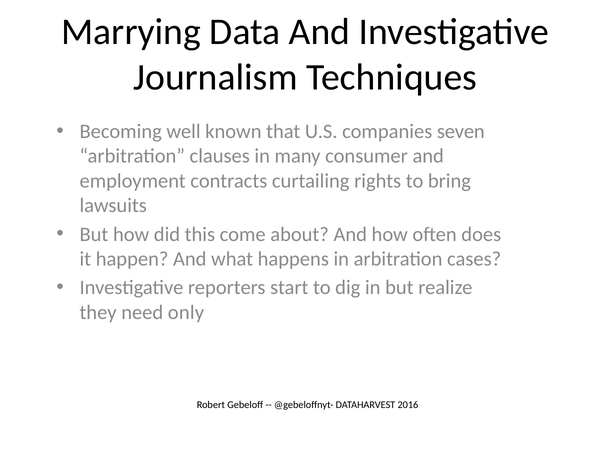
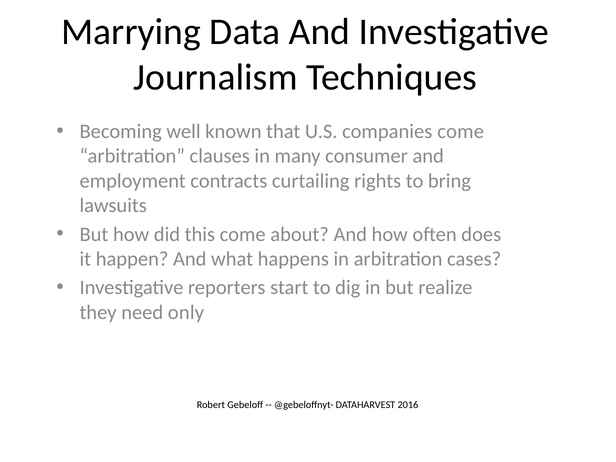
companies seven: seven -> come
